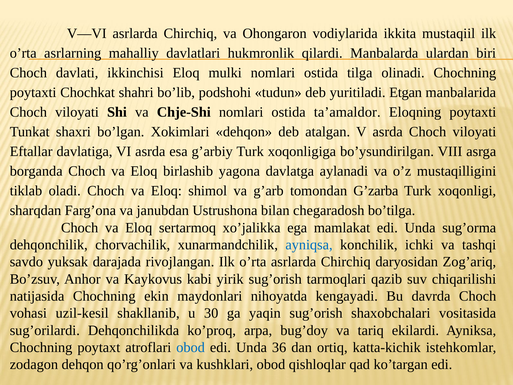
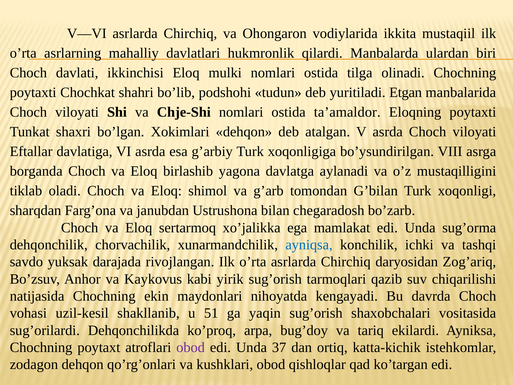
G’zarba: G’zarba -> G’bilan
bo’tilga: bo’tilga -> bo’zarb
30: 30 -> 51
obod at (191, 347) colour: blue -> purple
36: 36 -> 37
